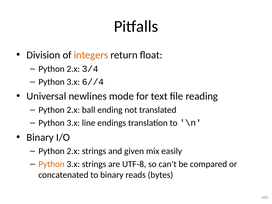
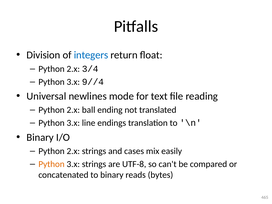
integers colour: orange -> blue
6//4: 6//4 -> 9//4
given: given -> cases
